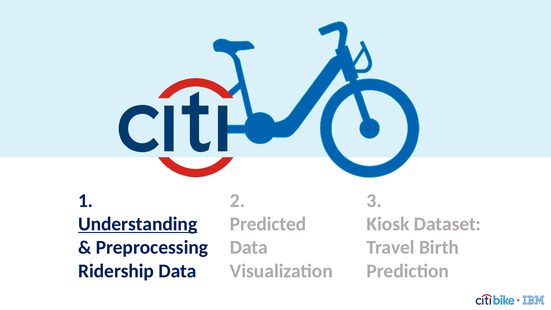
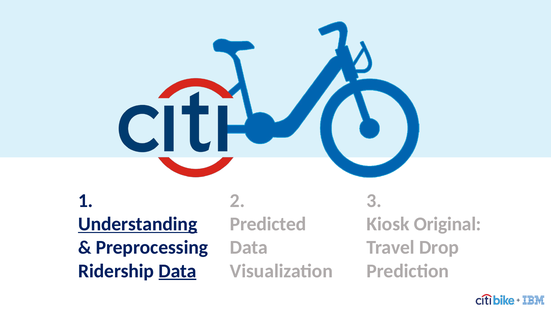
Dataset: Dataset -> Original
Birth: Birth -> Drop
Data at (178, 271) underline: none -> present
